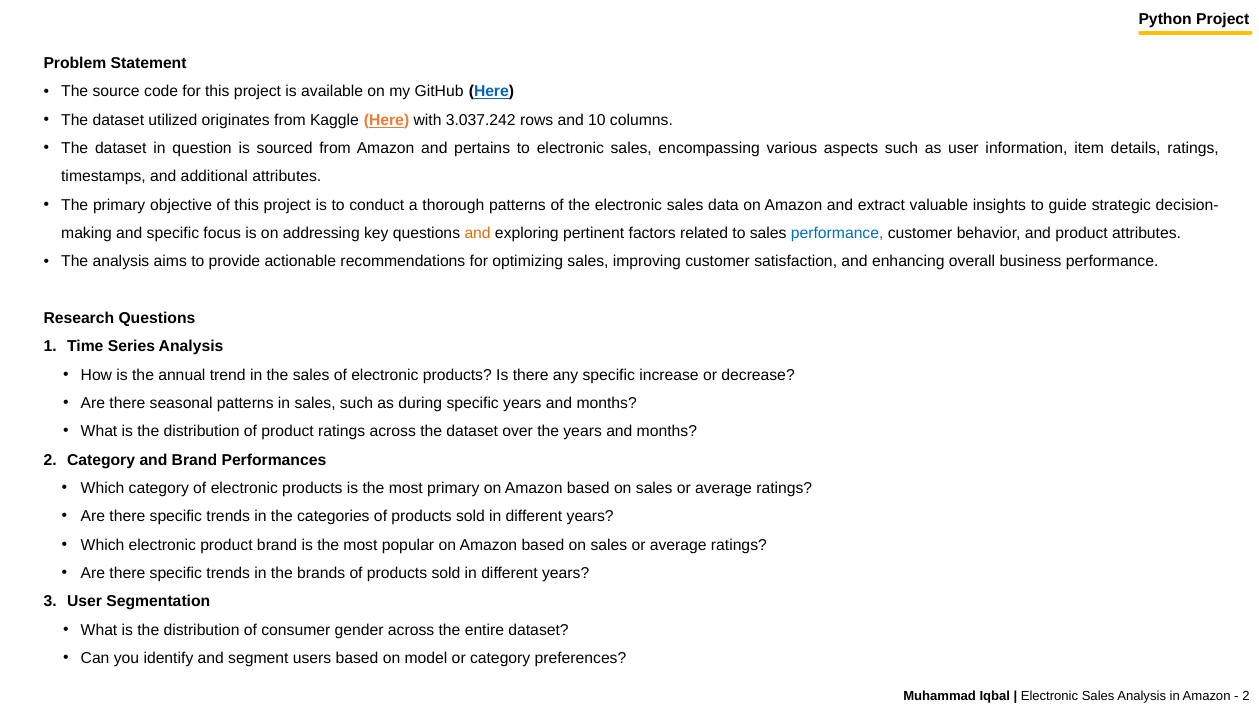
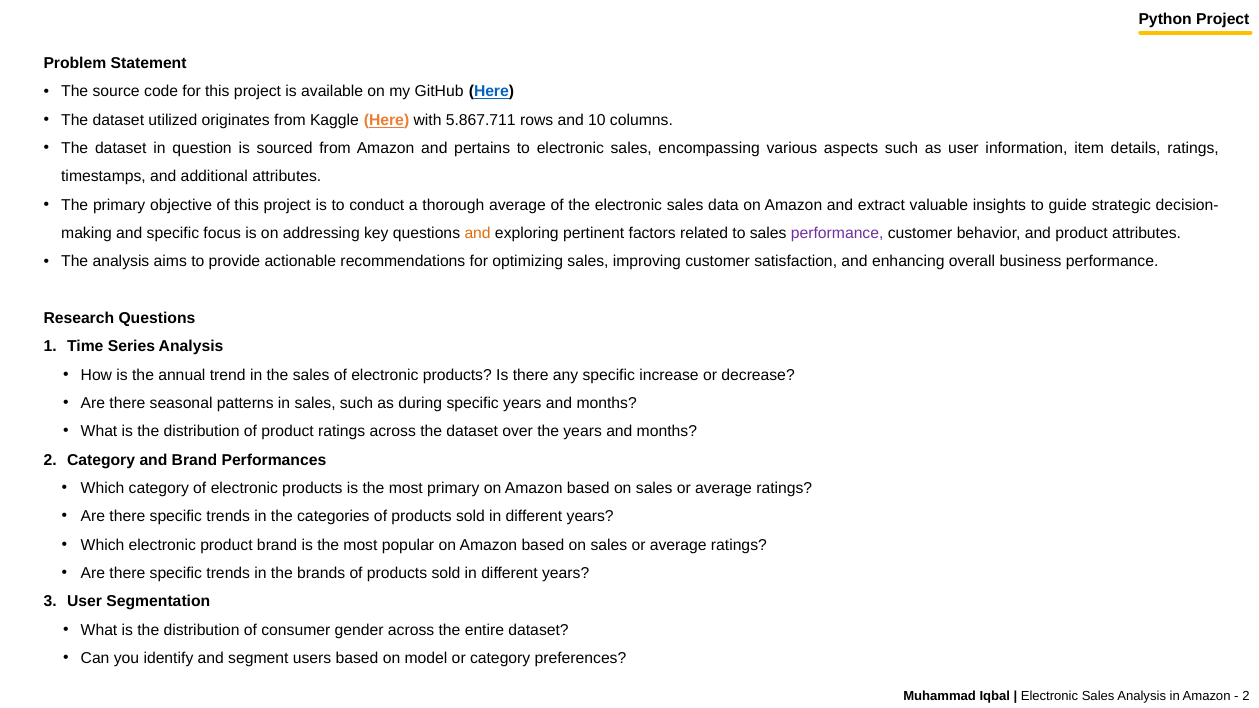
3.037.242: 3.037.242 -> 5.867.711
thorough patterns: patterns -> average
performance at (837, 233) colour: blue -> purple
